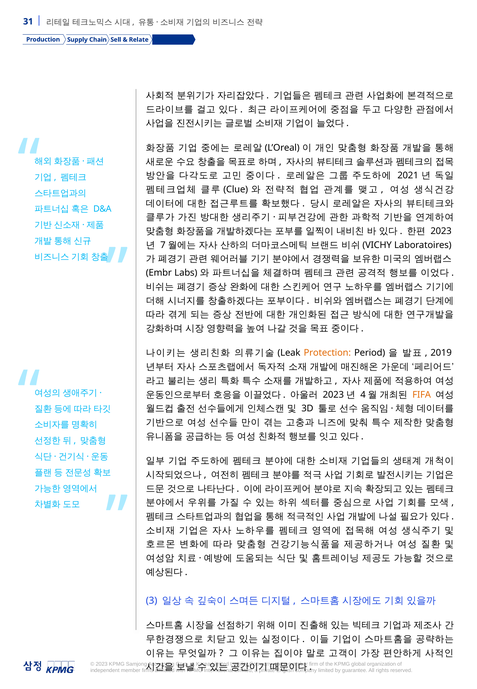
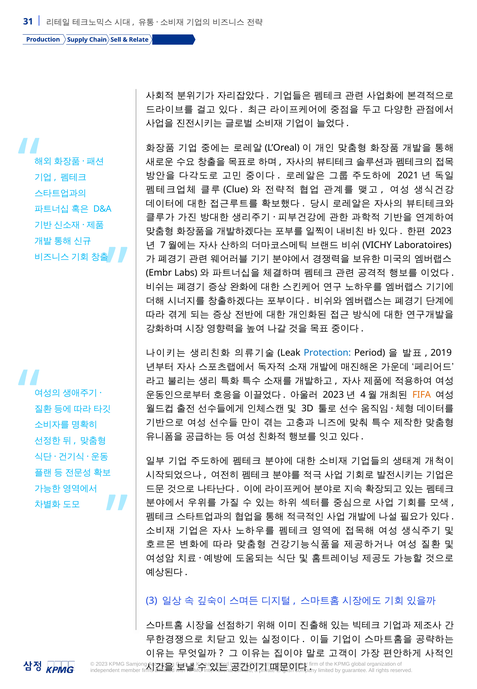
Protection colour: orange -> blue
